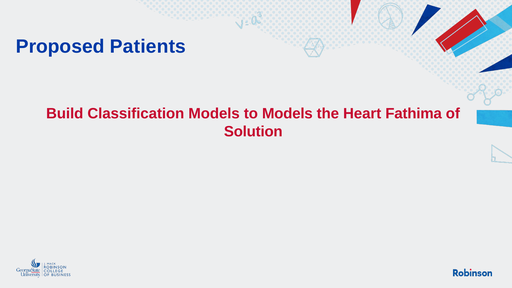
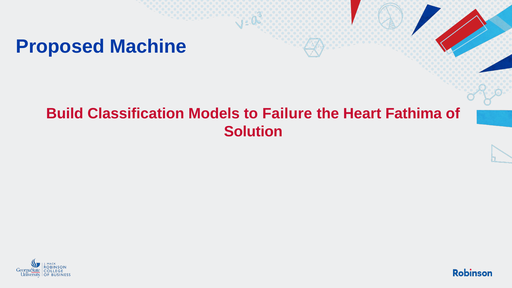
Patients: Patients -> Machine
to Models: Models -> Failure
